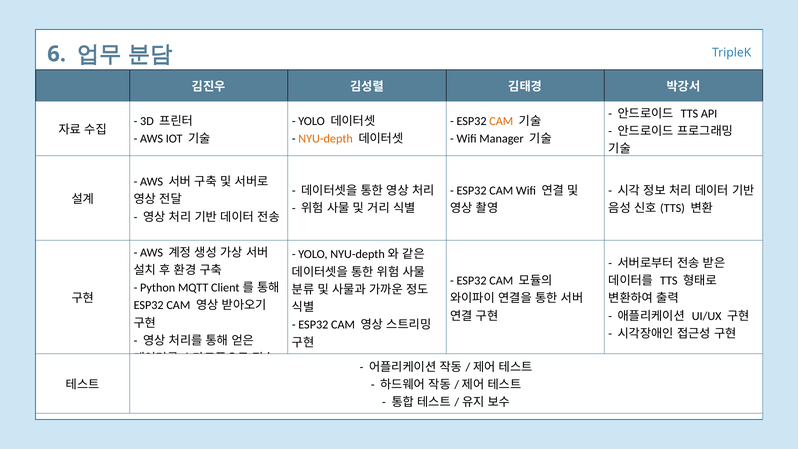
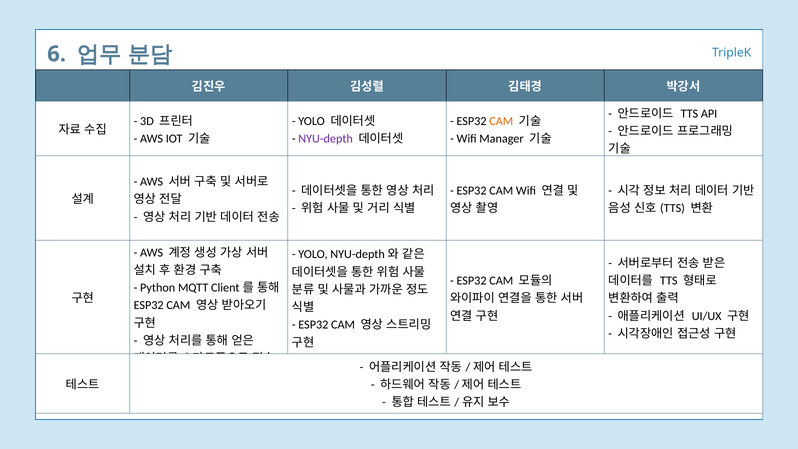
NYU-depth colour: orange -> purple
